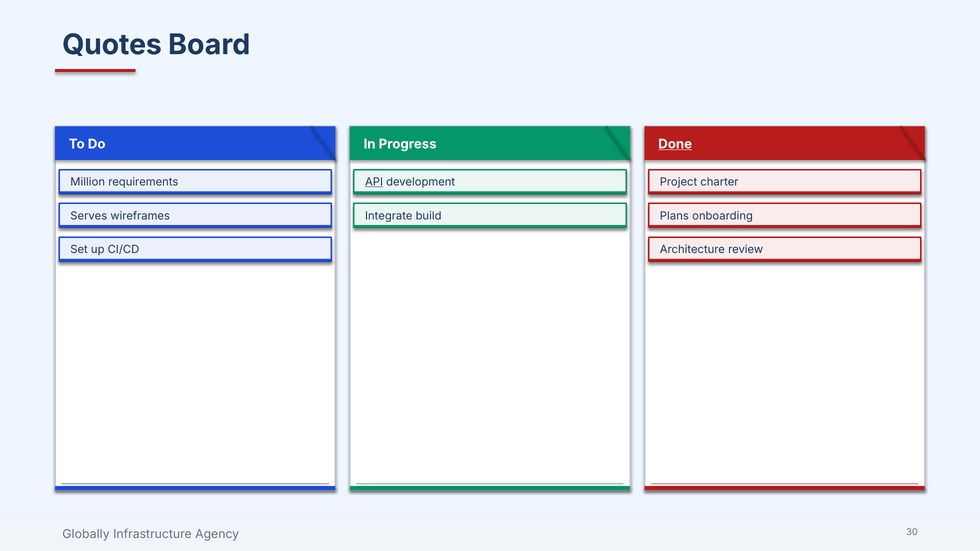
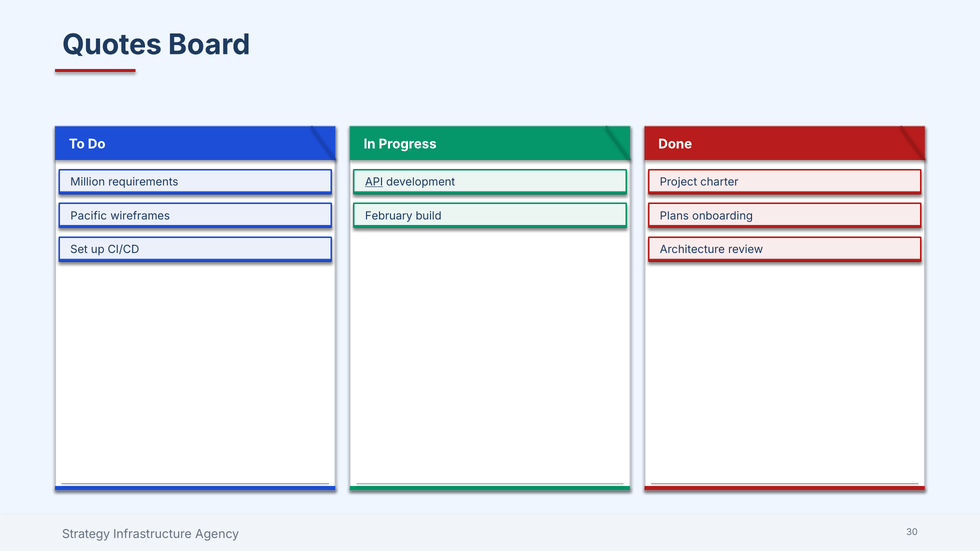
Done underline: present -> none
Serves: Serves -> Pacific
Integrate: Integrate -> February
Globally: Globally -> Strategy
